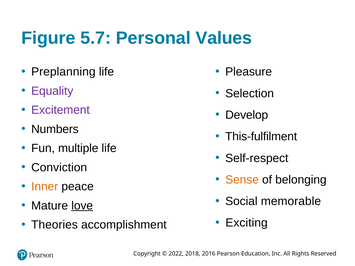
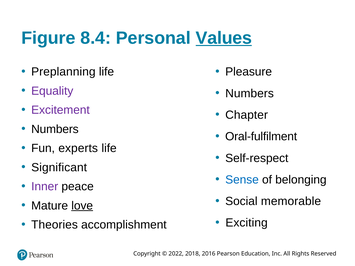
5.7: 5.7 -> 8.4
Values underline: none -> present
Selection at (250, 93): Selection -> Numbers
Develop: Develop -> Chapter
This-fulfilment: This-fulfilment -> Oral-fulfilment
multiple: multiple -> experts
Conviction: Conviction -> Significant
Sense colour: orange -> blue
Inner colour: orange -> purple
